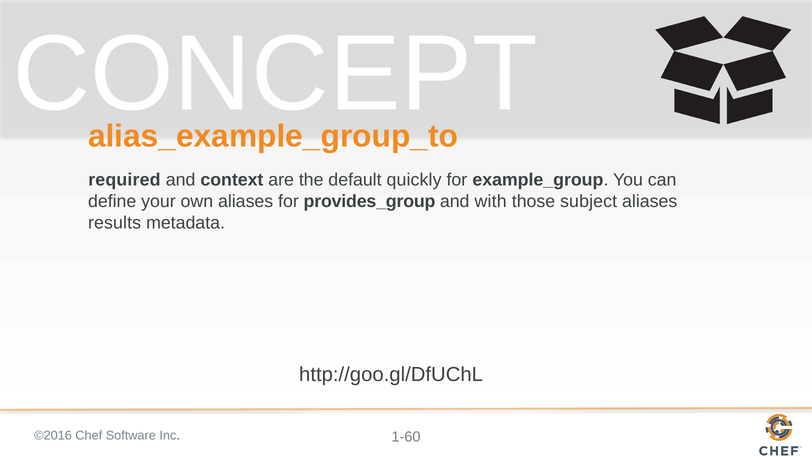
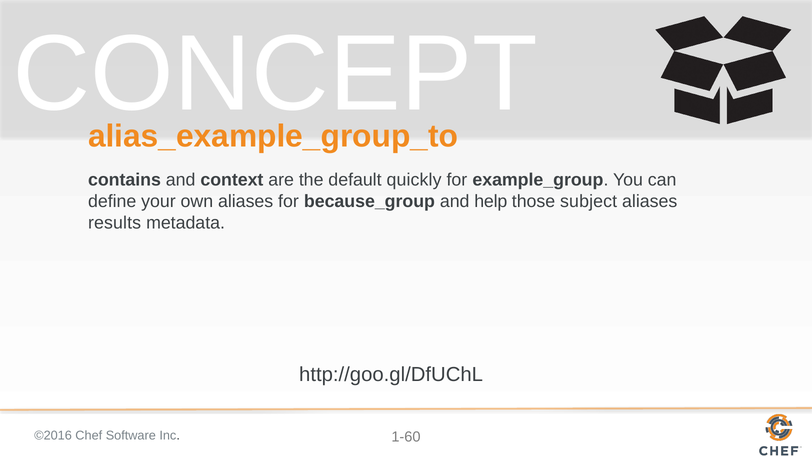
required: required -> contains
provides_group: provides_group -> because_group
with: with -> help
